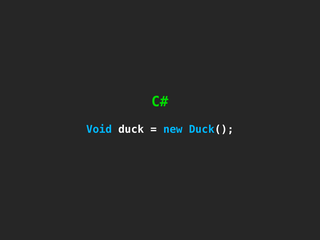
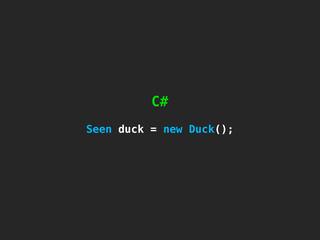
Void: Void -> Seen
